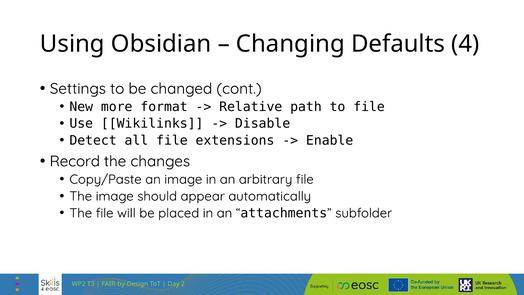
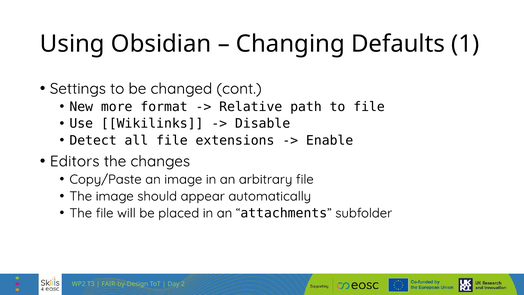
4: 4 -> 1
Record: Record -> Editors
